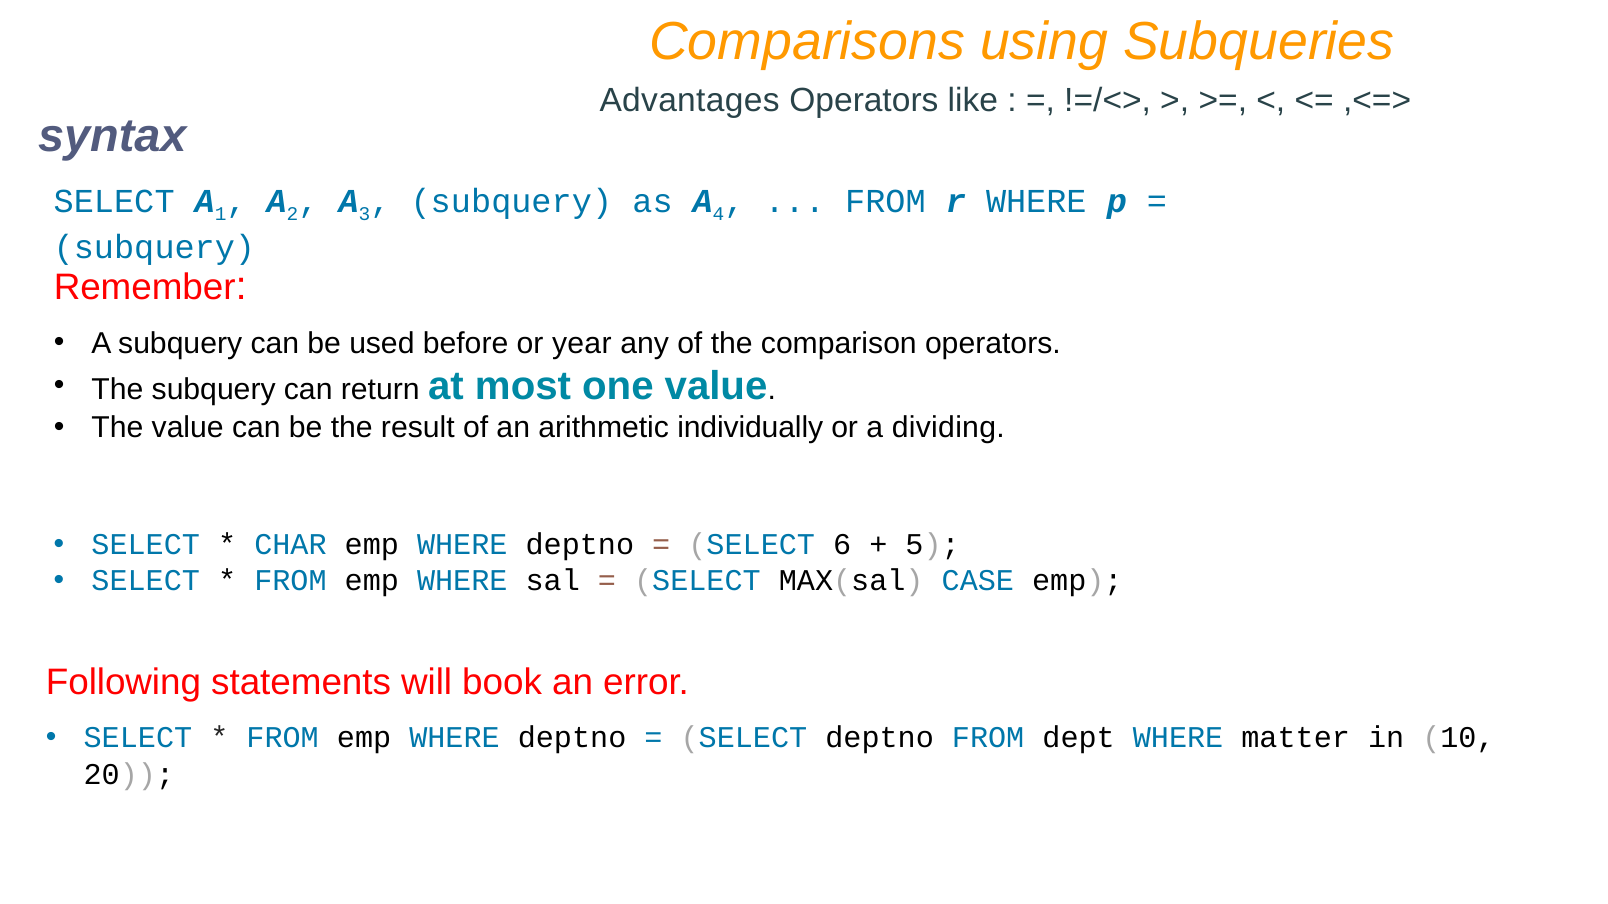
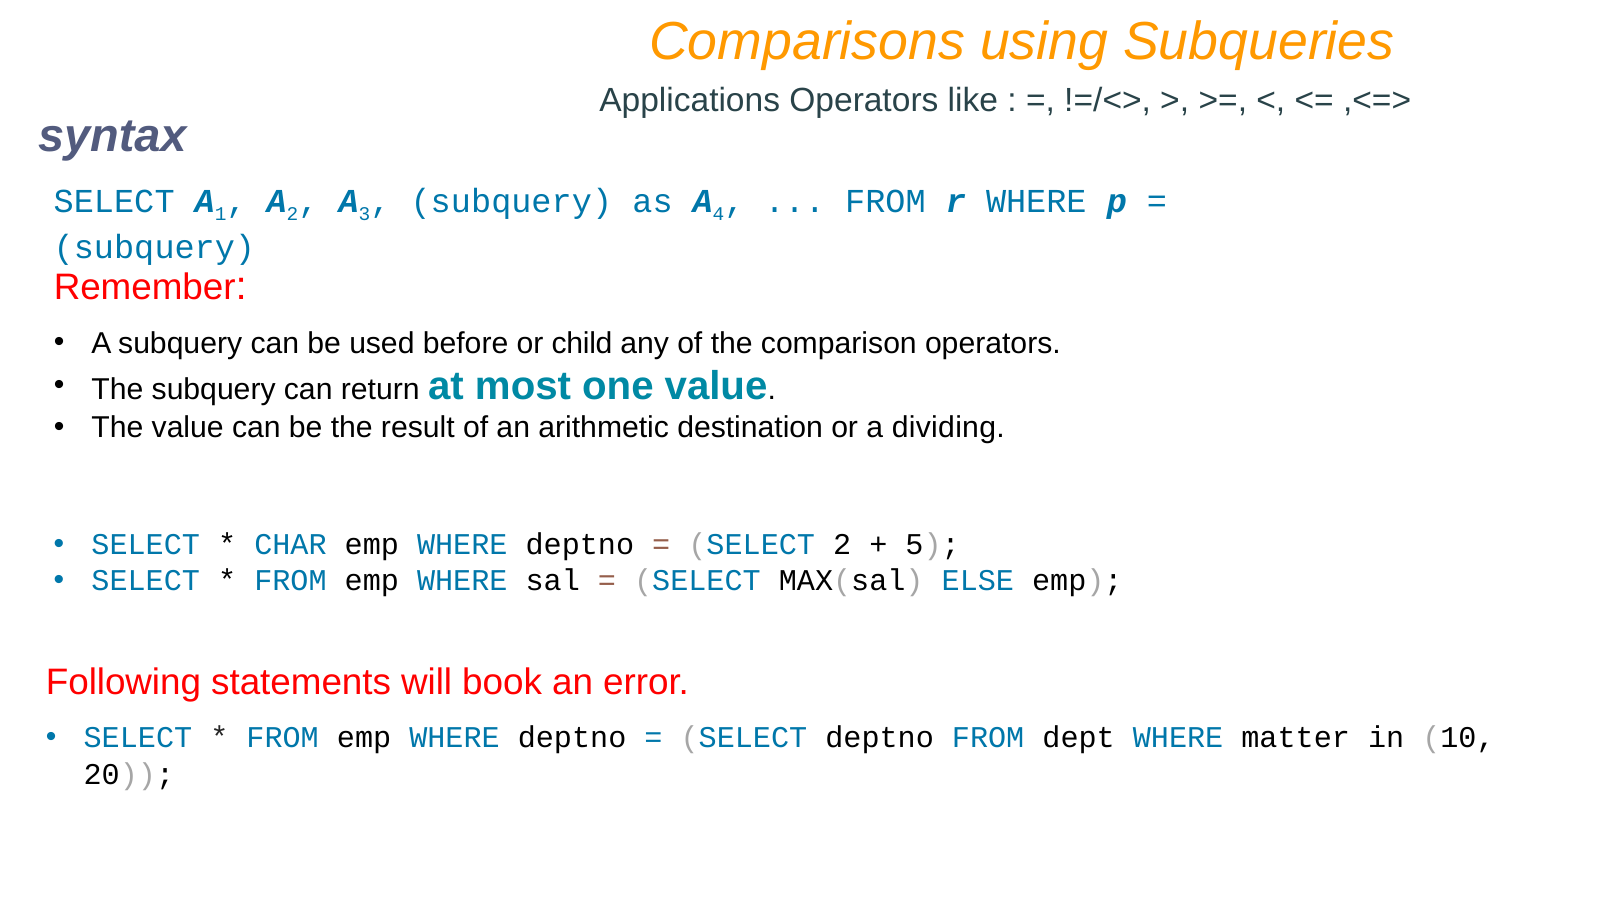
Advantages: Advantages -> Applications
year: year -> child
individually: individually -> destination
SELECT 6: 6 -> 2
CASE: CASE -> ELSE
